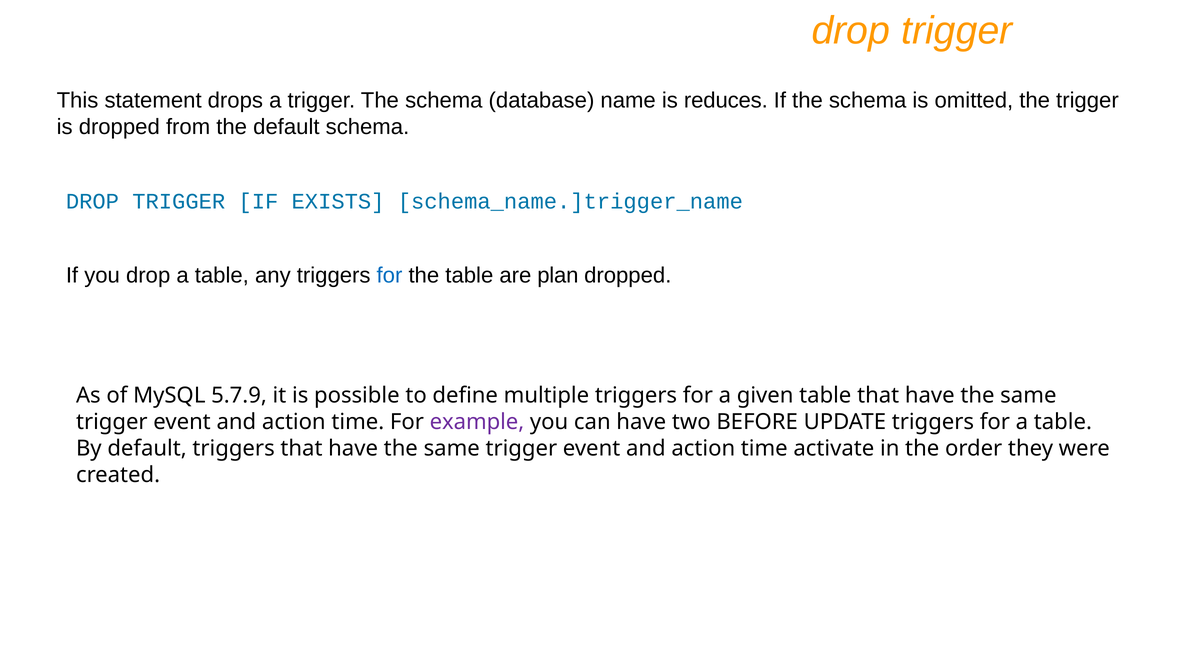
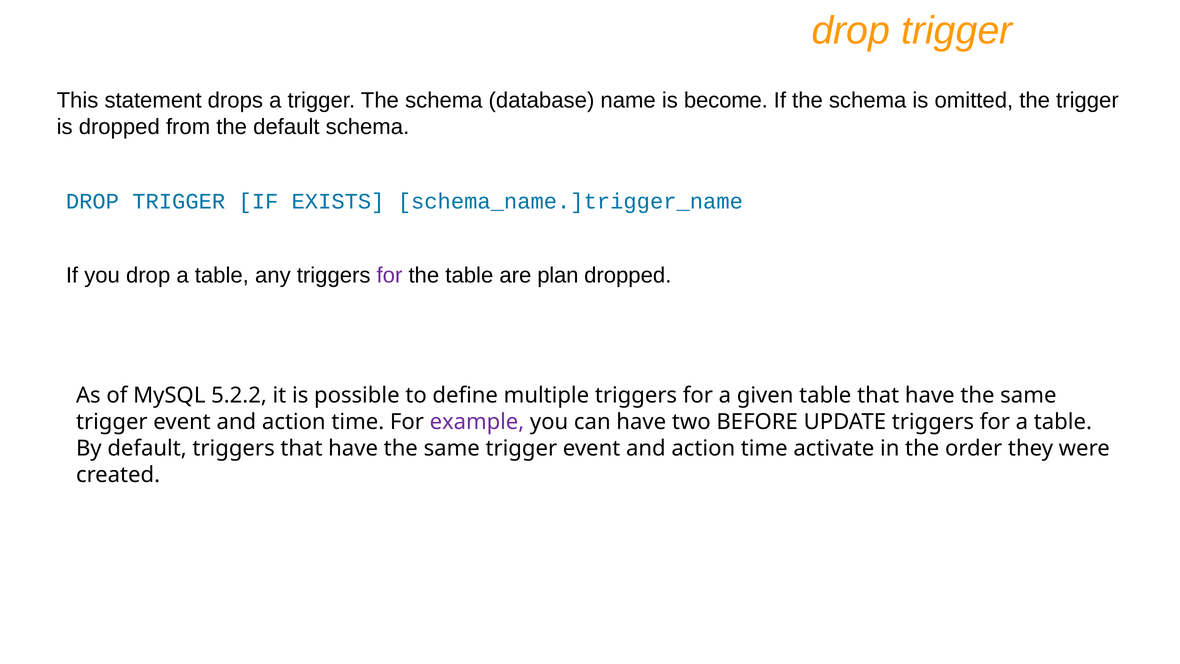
reduces: reduces -> become
for at (389, 275) colour: blue -> purple
5.7.9: 5.7.9 -> 5.2.2
